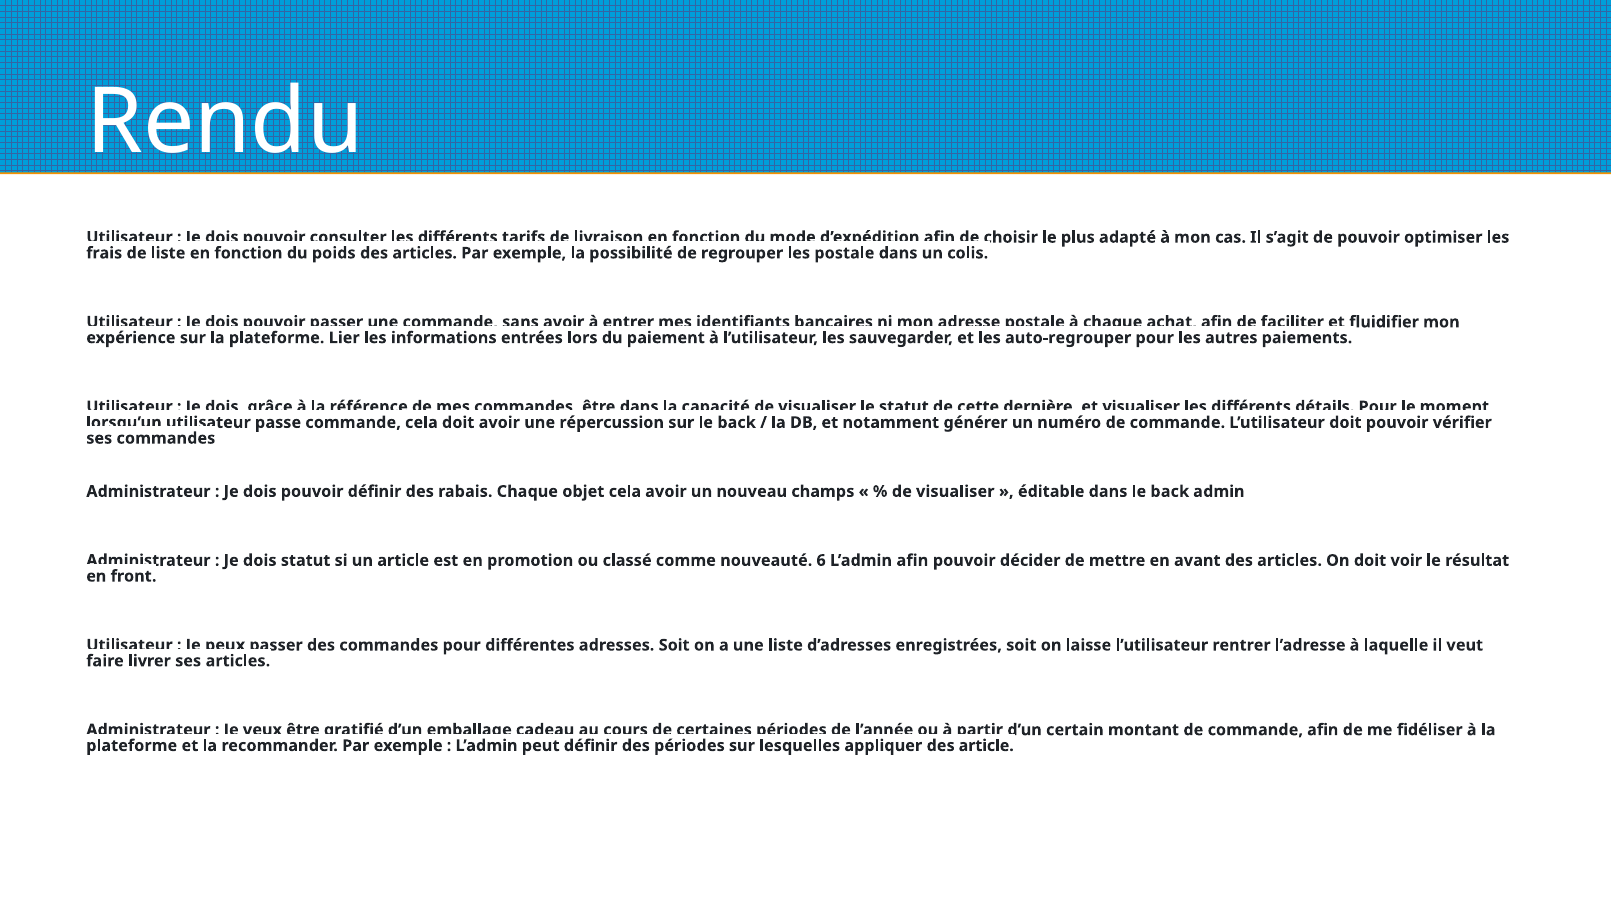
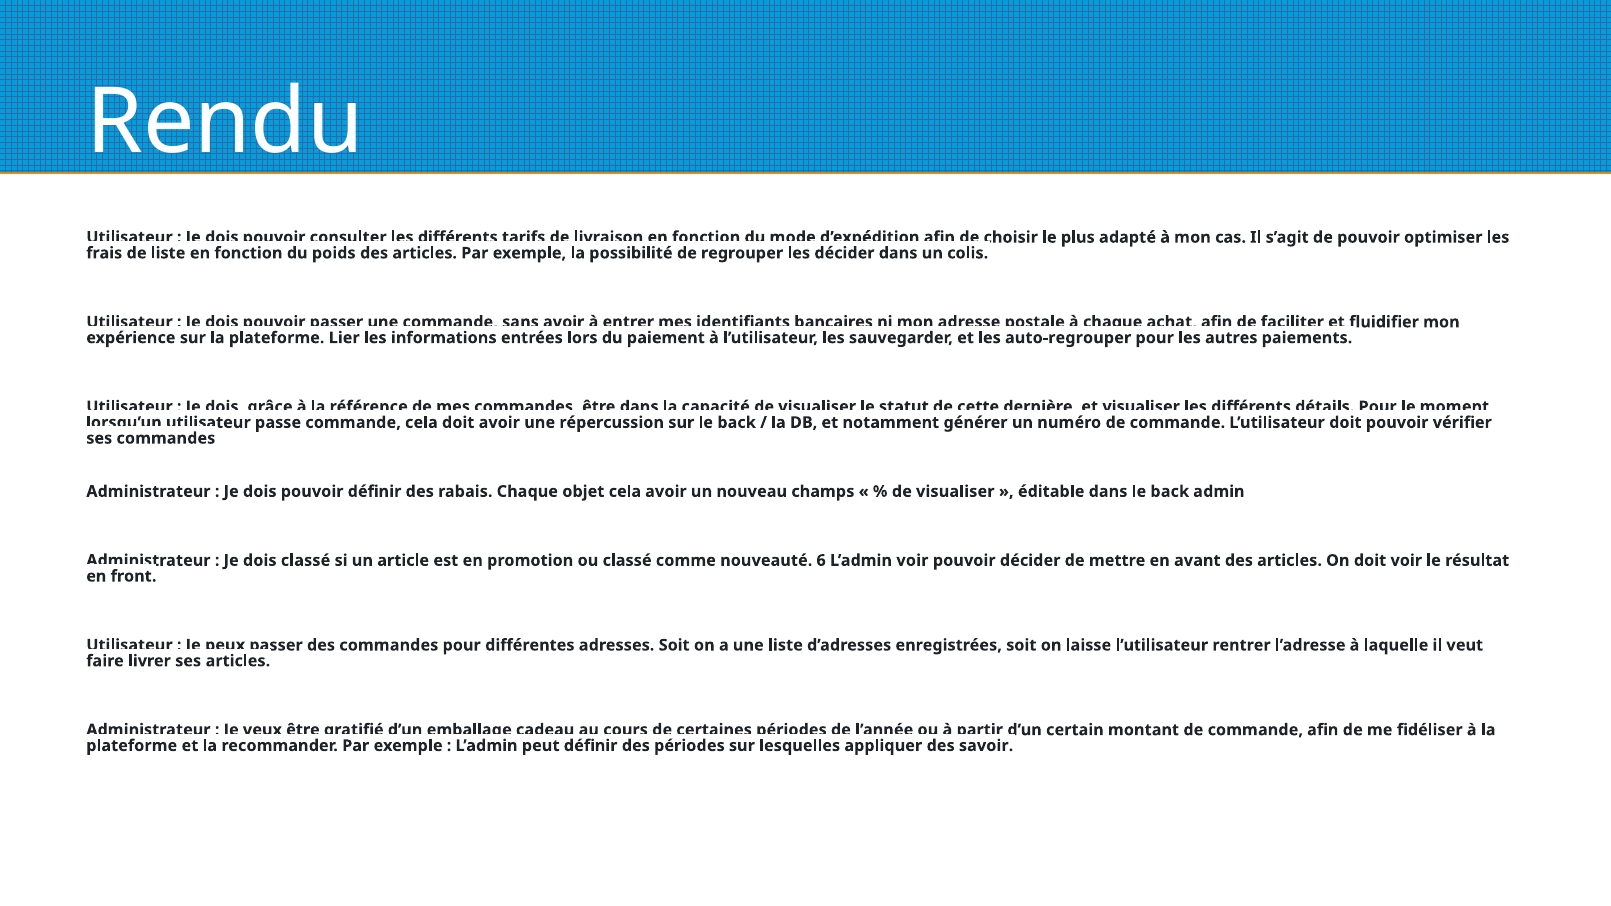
les postale: postale -> décider
dois statut: statut -> classé
L’admin afin: afin -> voir
des article: article -> savoir
